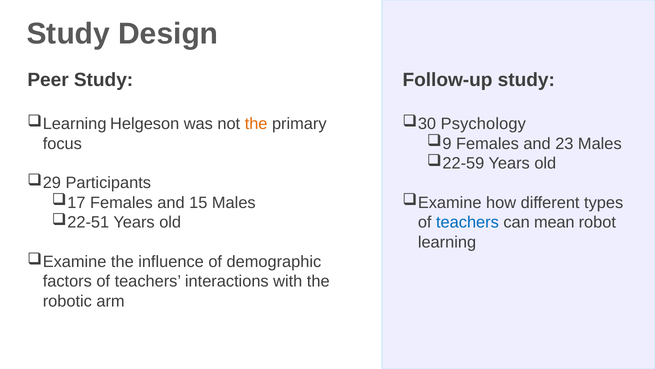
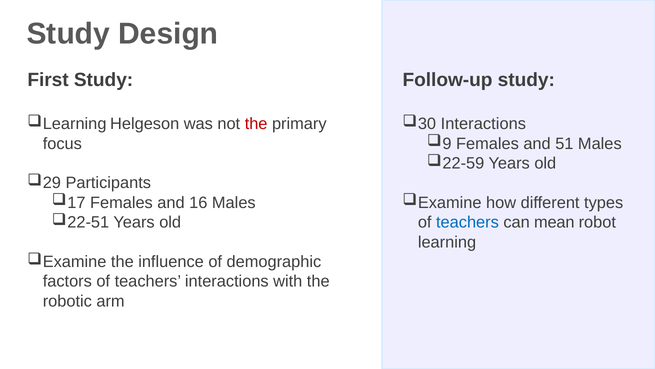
Peer: Peer -> First
the at (256, 124) colour: orange -> red
Psychology at (483, 124): Psychology -> Interactions
23: 23 -> 51
15: 15 -> 16
